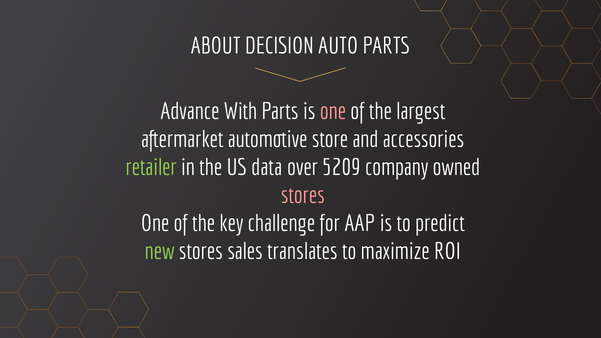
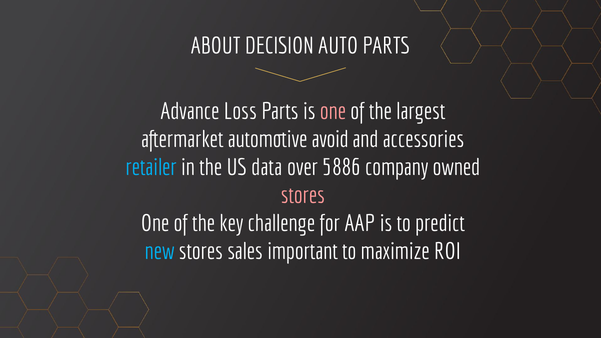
With: With -> Loss
store: store -> avoid
retailer colour: light green -> light blue
5209: 5209 -> 5886
new colour: light green -> light blue
translates: translates -> important
